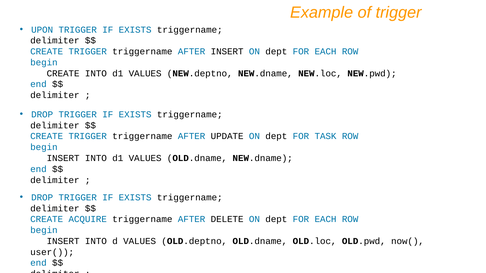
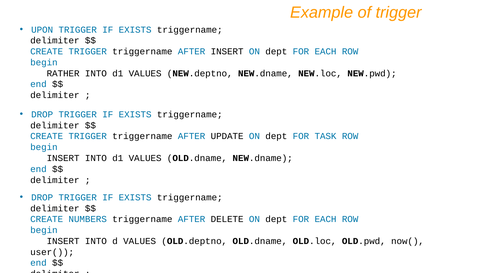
CREATE at (63, 73): CREATE -> RATHER
ACQUIRE: ACQUIRE -> NUMBERS
